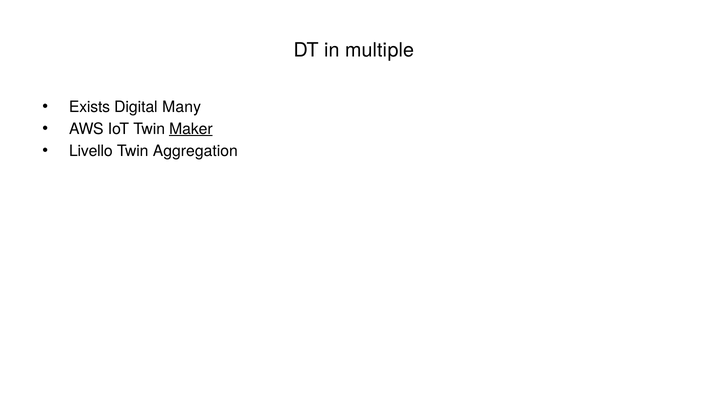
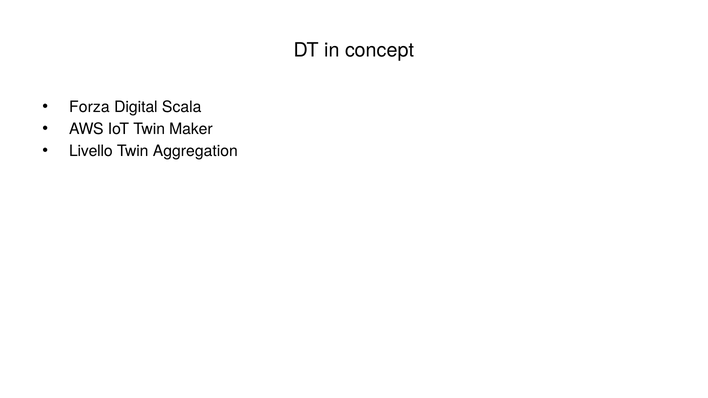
multiple: multiple -> concept
Exists: Exists -> Forza
Many: Many -> Scala
Maker underline: present -> none
